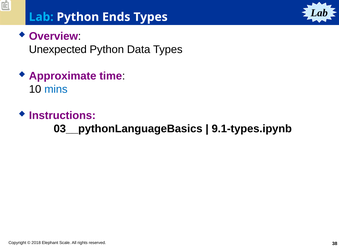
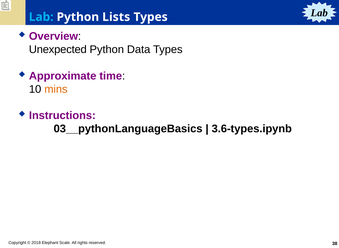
Ends: Ends -> Lists
mins colour: blue -> orange
9.1-types.ipynb: 9.1-types.ipynb -> 3.6-types.ipynb
